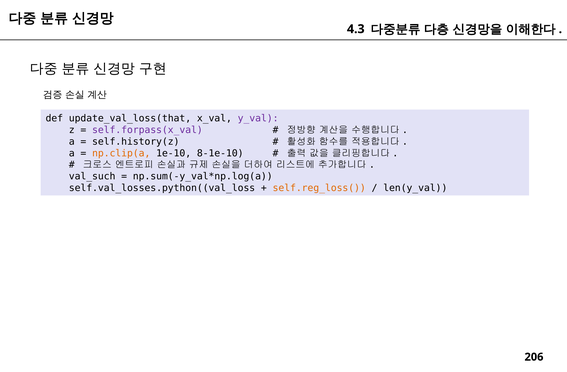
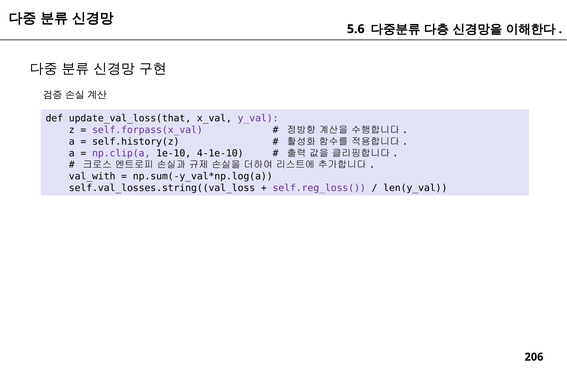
4.3: 4.3 -> 5.6
np.clip(a colour: orange -> purple
8-1e-10: 8-1e-10 -> 4-1e-10
val_such: val_such -> val_with
self.val_losses.python((val_loss: self.val_losses.python((val_loss -> self.val_losses.string((val_loss
self.reg_loss( colour: orange -> purple
